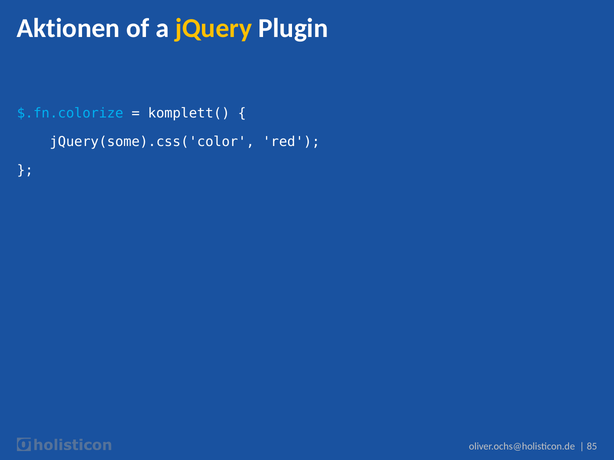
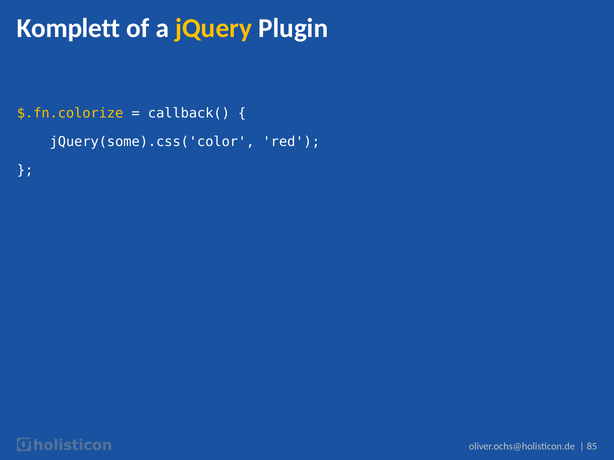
Aktionen: Aktionen -> Komplett
$.fn.colorize colour: light blue -> yellow
komplett(: komplett( -> callback(
